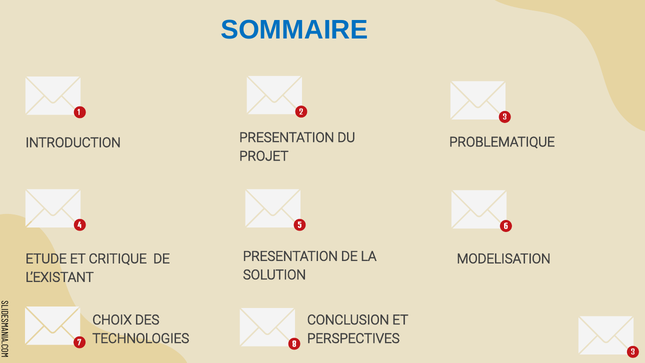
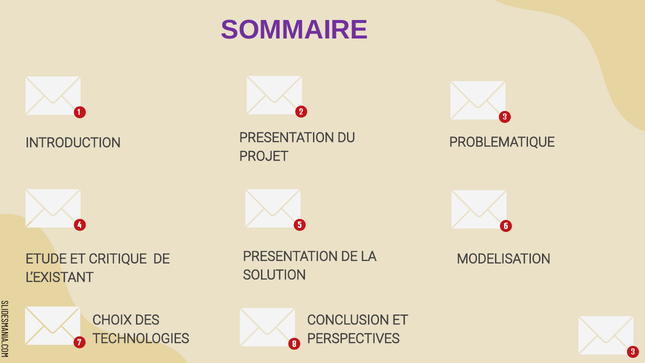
SOMMAIRE colour: blue -> purple
